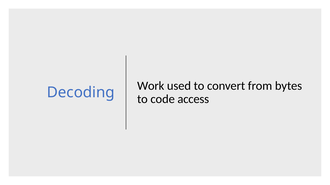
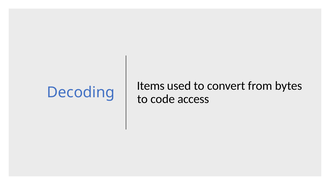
Work: Work -> Items
